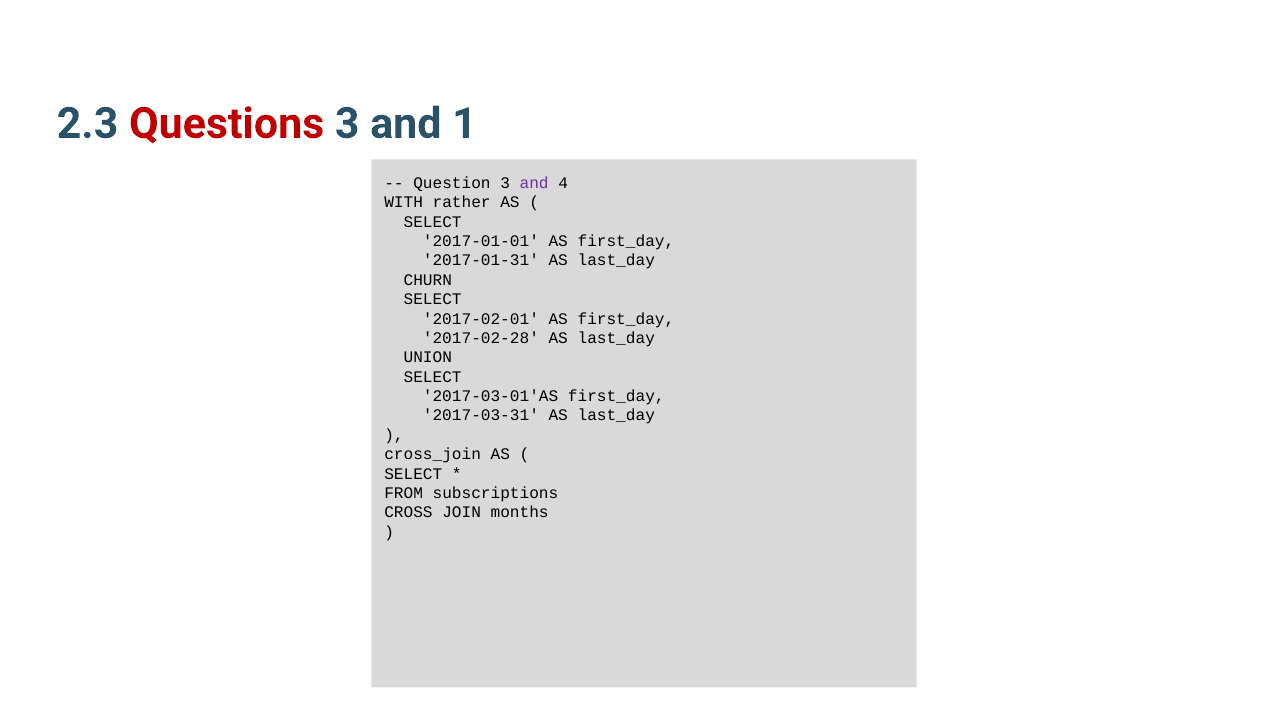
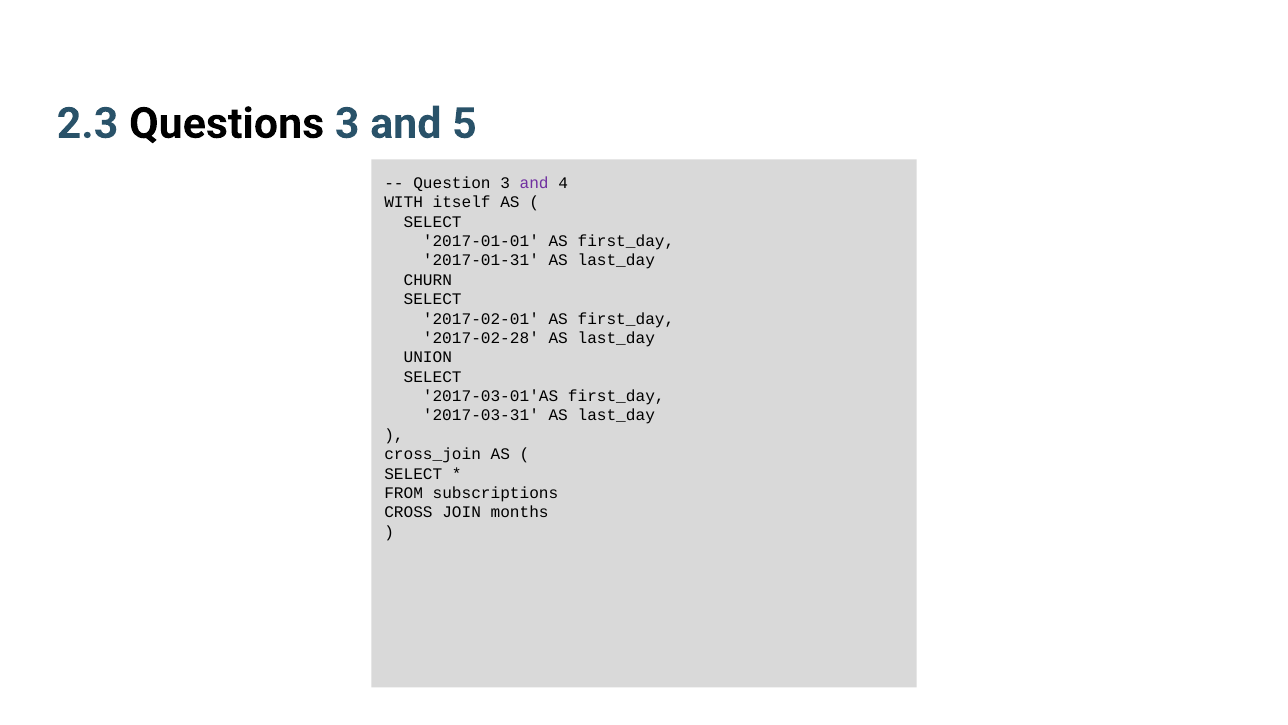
Questions colour: red -> black
1: 1 -> 5
rather: rather -> itself
